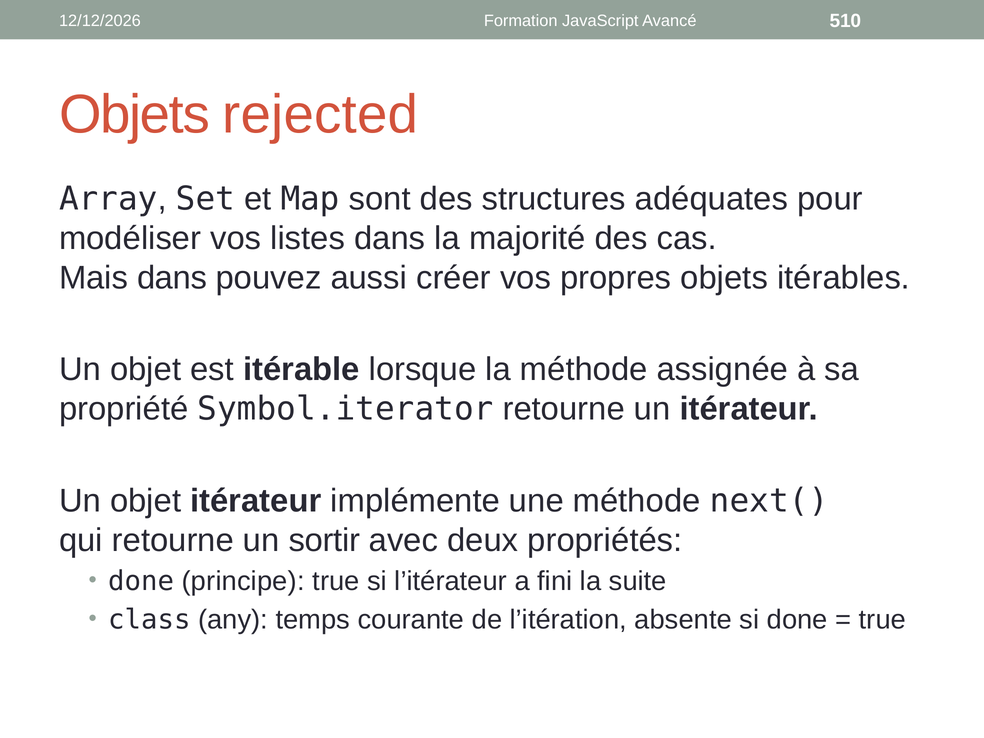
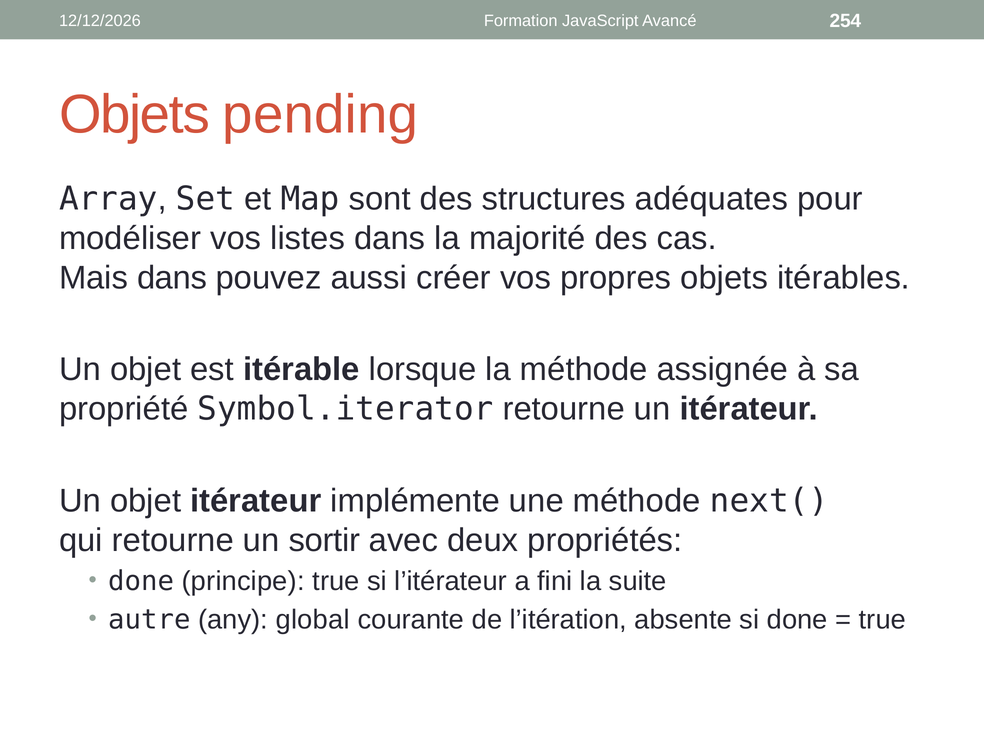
510: 510 -> 254
rejected: rejected -> pending
class: class -> autre
temps: temps -> global
